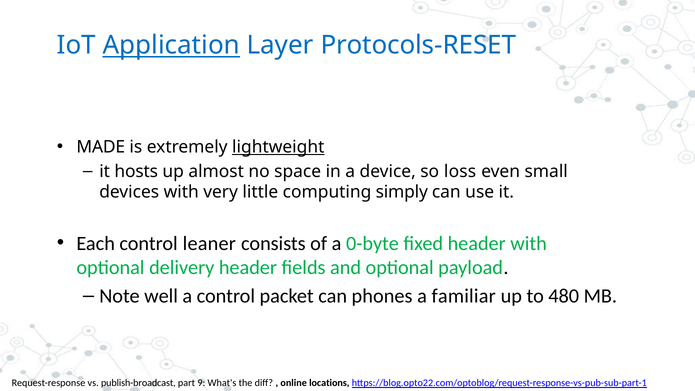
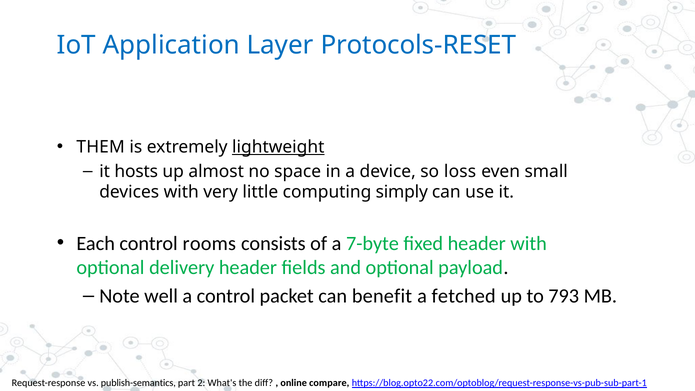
Application underline: present -> none
MADE: MADE -> THEM
leaner: leaner -> rooms
0-byte: 0-byte -> 7-byte
phones: phones -> benefit
familiar: familiar -> fetched
480: 480 -> 793
publish-broadcast: publish-broadcast -> publish-semantics
9: 9 -> 2
locations: locations -> compare
